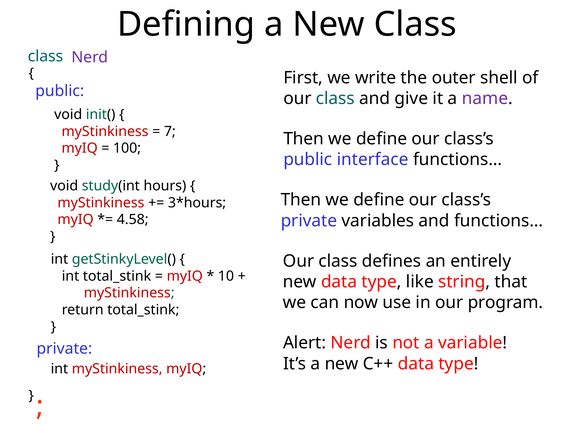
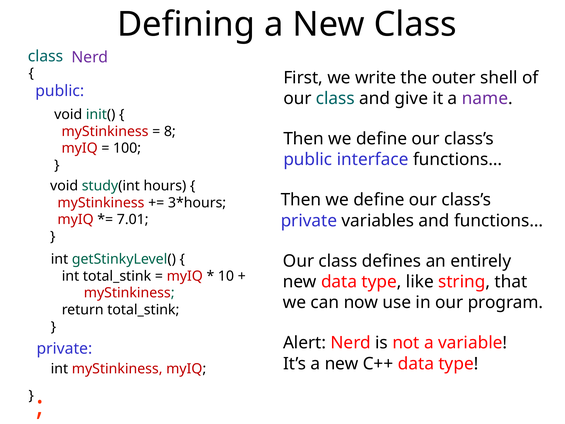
7: 7 -> 8
4.58: 4.58 -> 7.01
